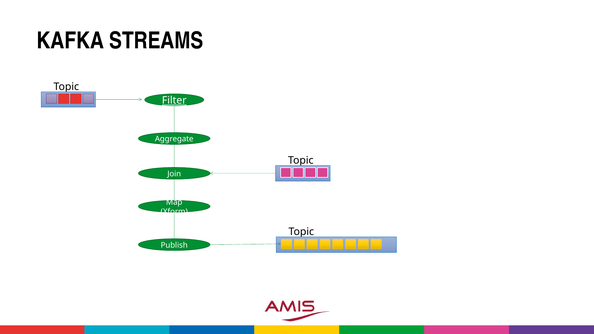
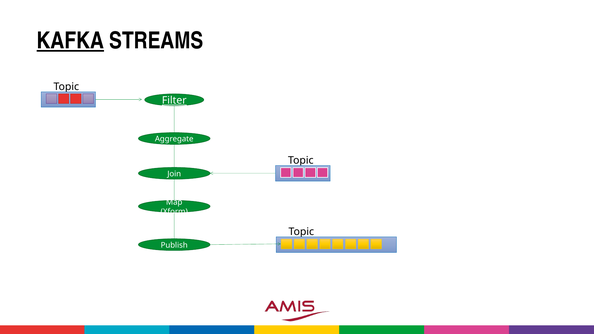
KAFKA underline: none -> present
